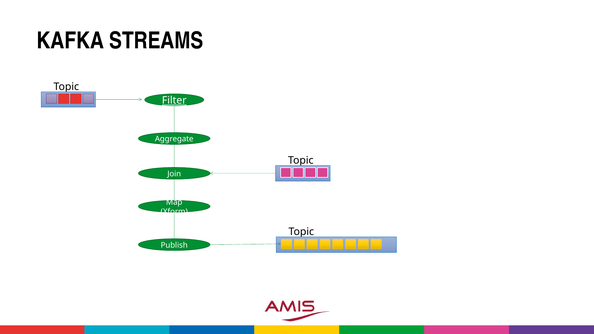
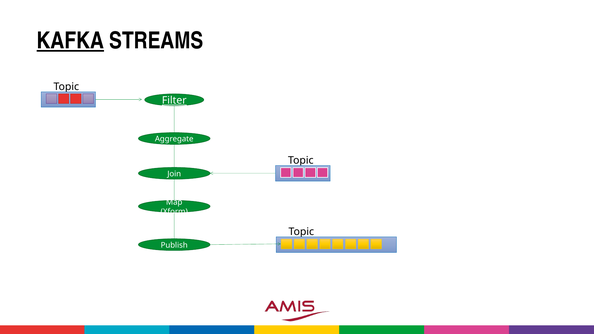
KAFKA underline: none -> present
